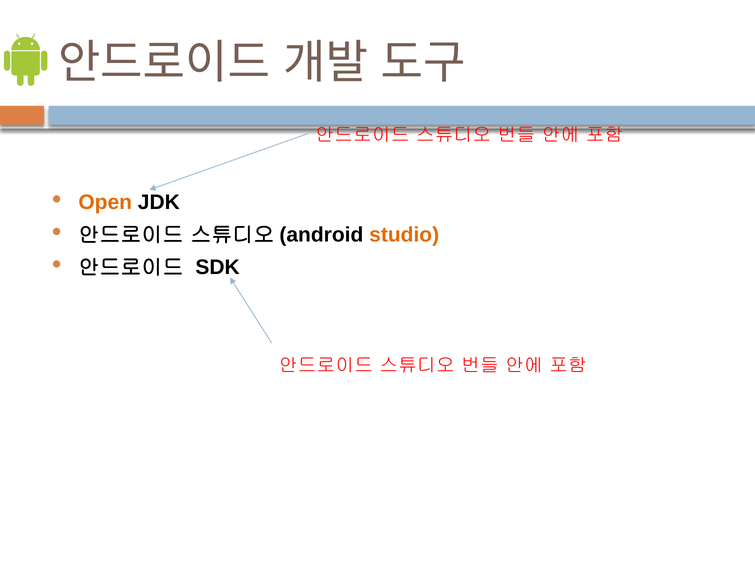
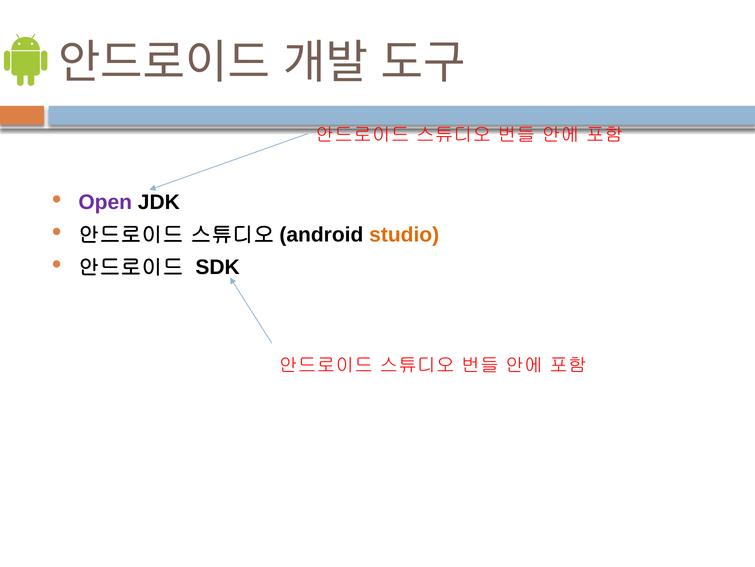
Open colour: orange -> purple
